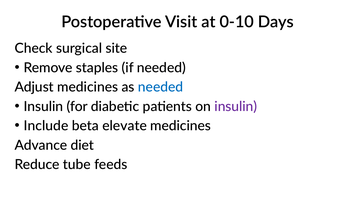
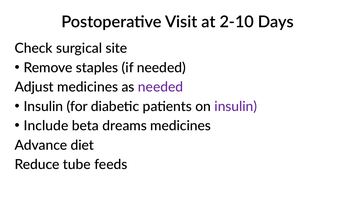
0-10: 0-10 -> 2-10
needed at (161, 87) colour: blue -> purple
elevate: elevate -> dreams
